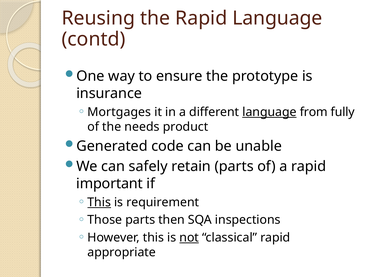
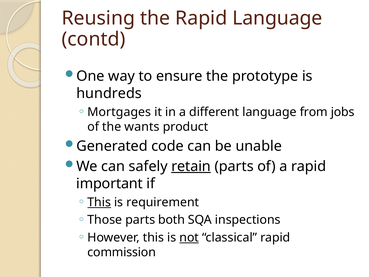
insurance: insurance -> hundreds
language at (269, 112) underline: present -> none
fully: fully -> jobs
needs: needs -> wants
retain underline: none -> present
then: then -> both
appropriate: appropriate -> commission
